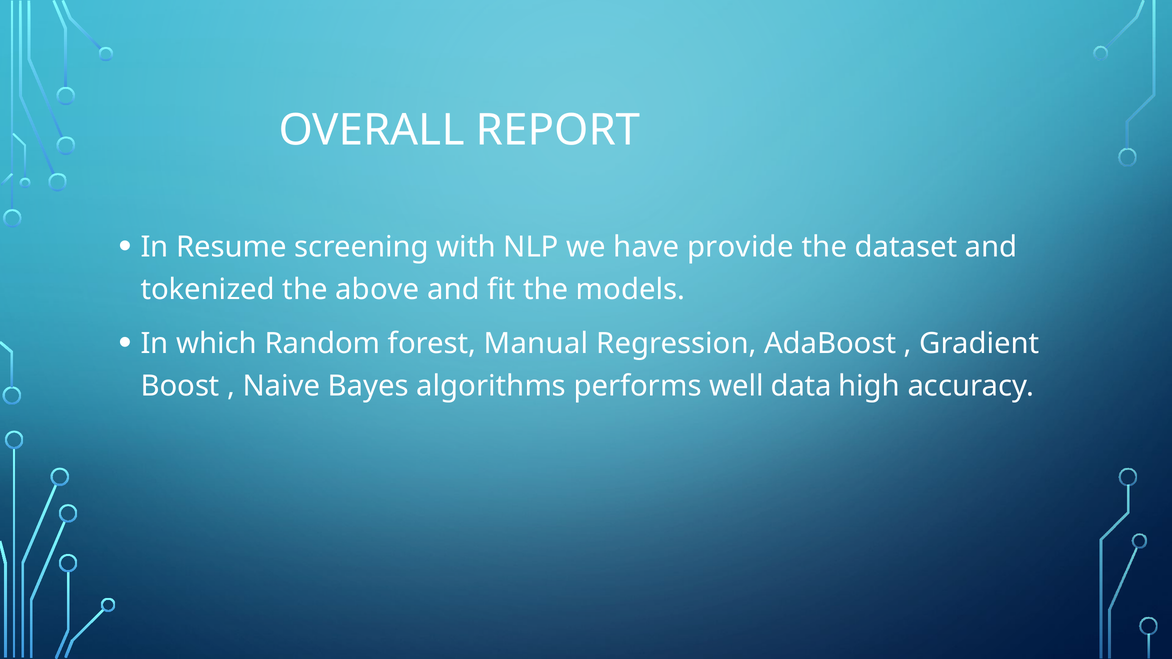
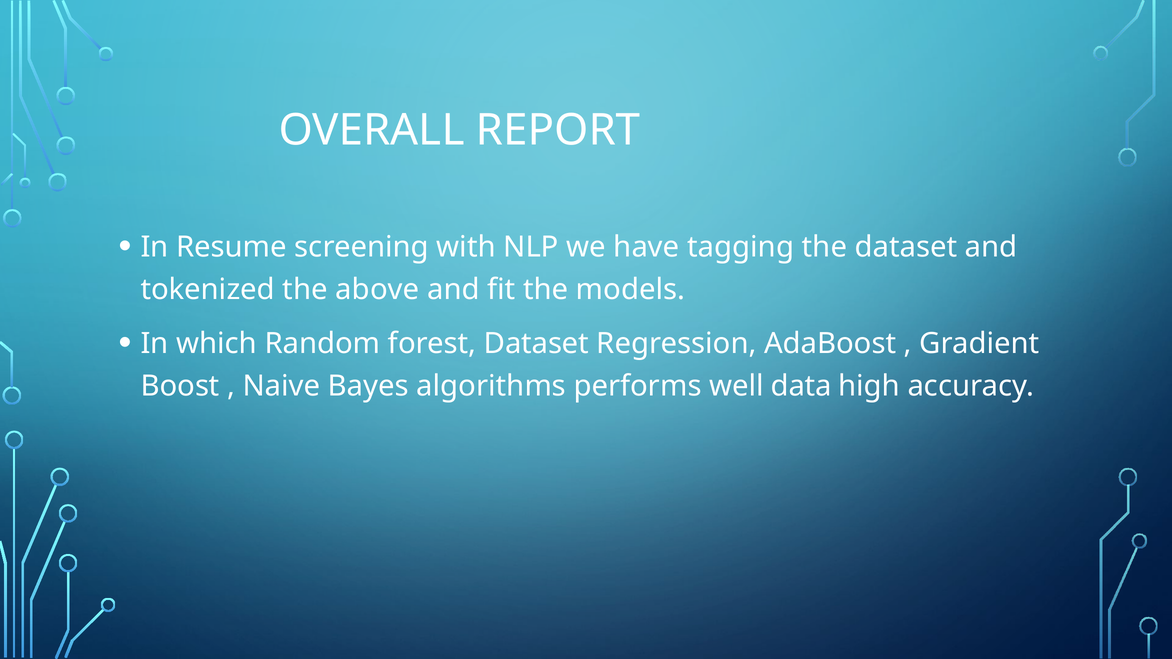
provide: provide -> tagging
forest Manual: Manual -> Dataset
